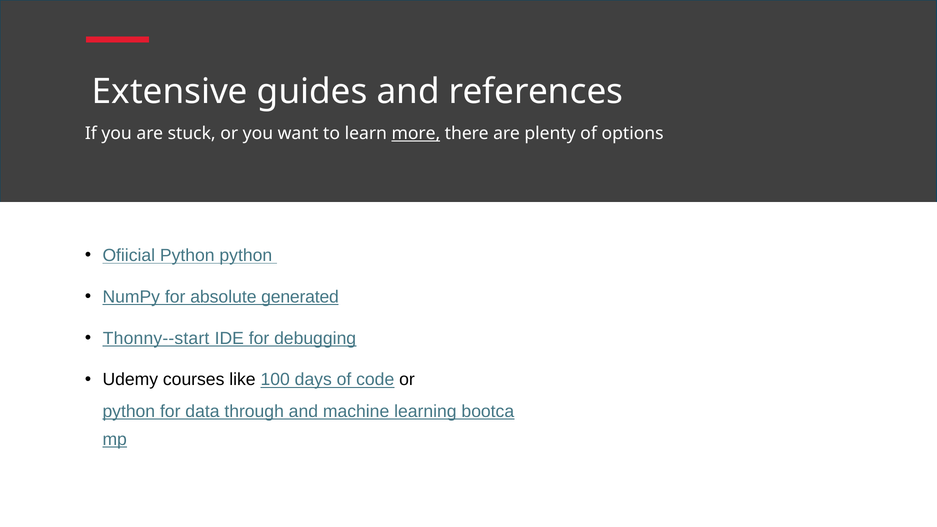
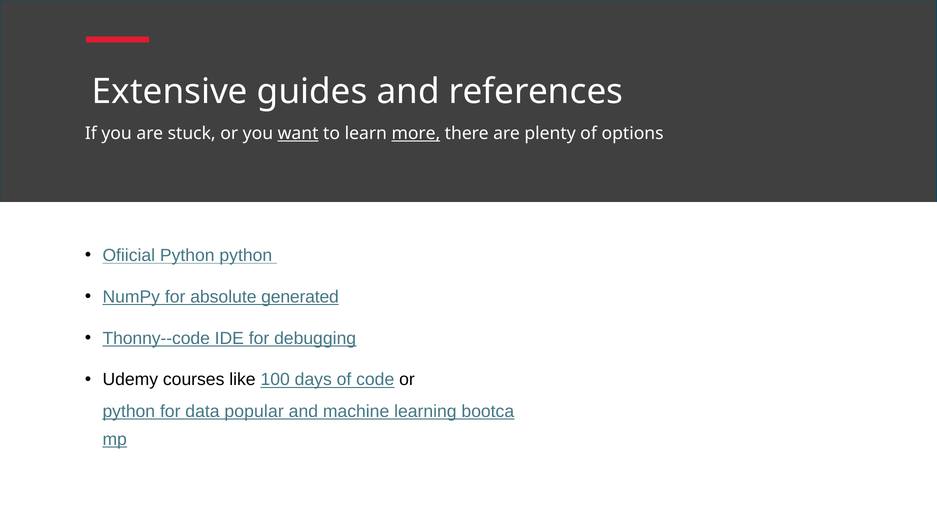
want underline: none -> present
Thonny--start: Thonny--start -> Thonny--code
through: through -> popular
